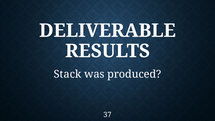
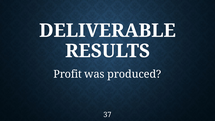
Stack: Stack -> Profit
